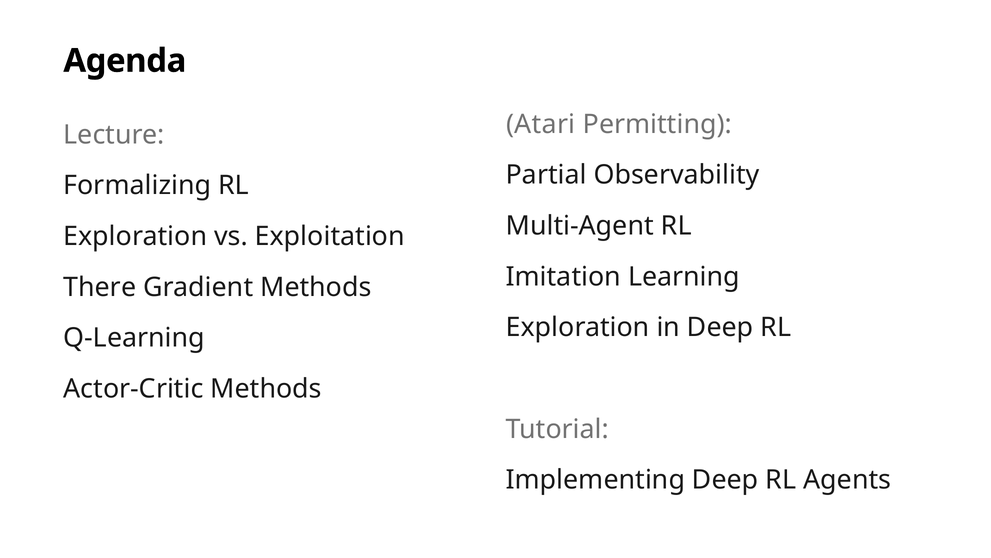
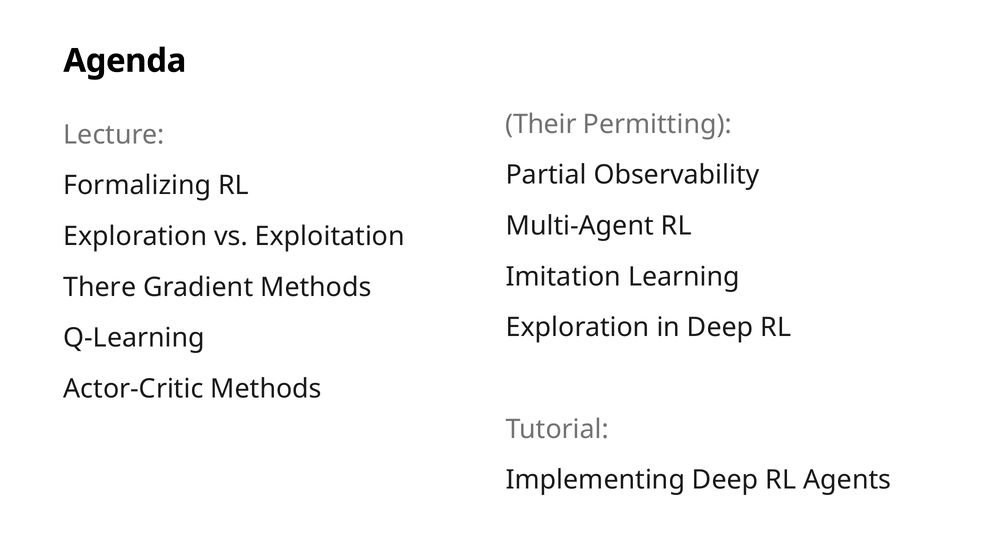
Atari: Atari -> Their
